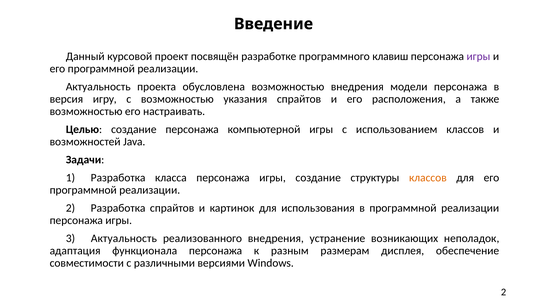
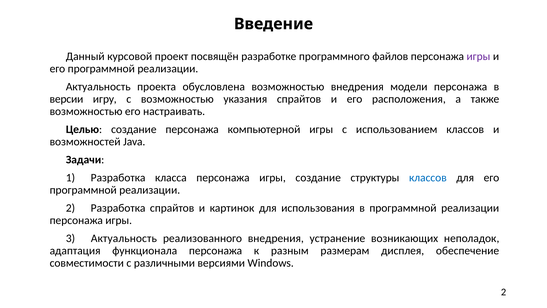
клавиш: клавиш -> файлов
версия: версия -> версии
классов at (428, 178) colour: orange -> blue
